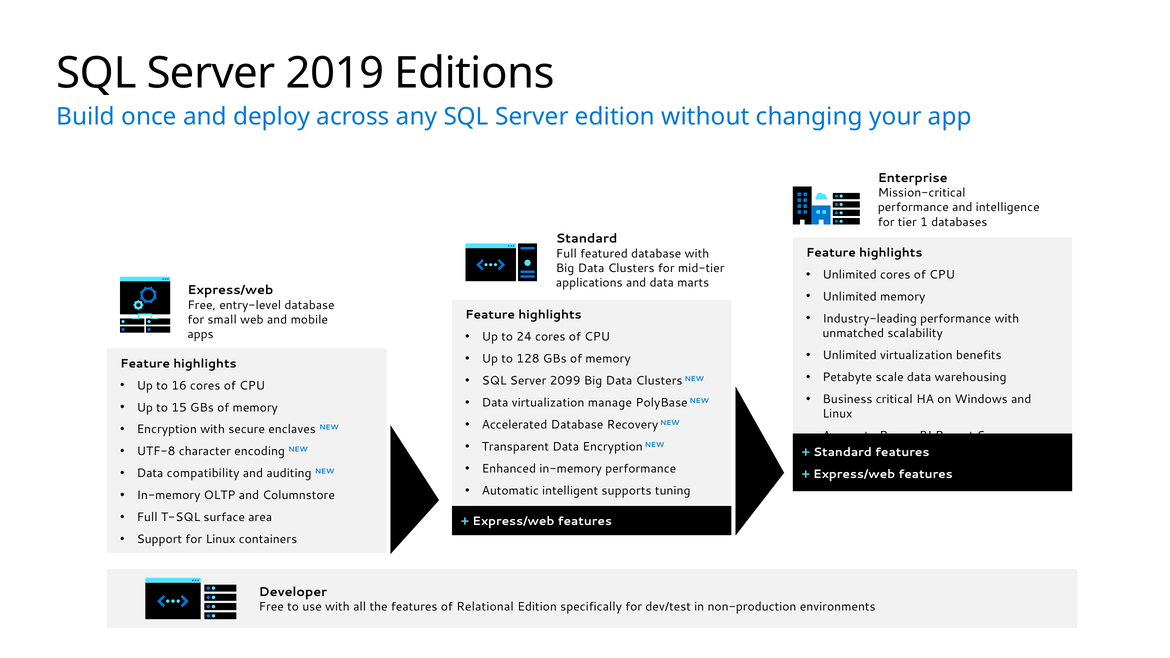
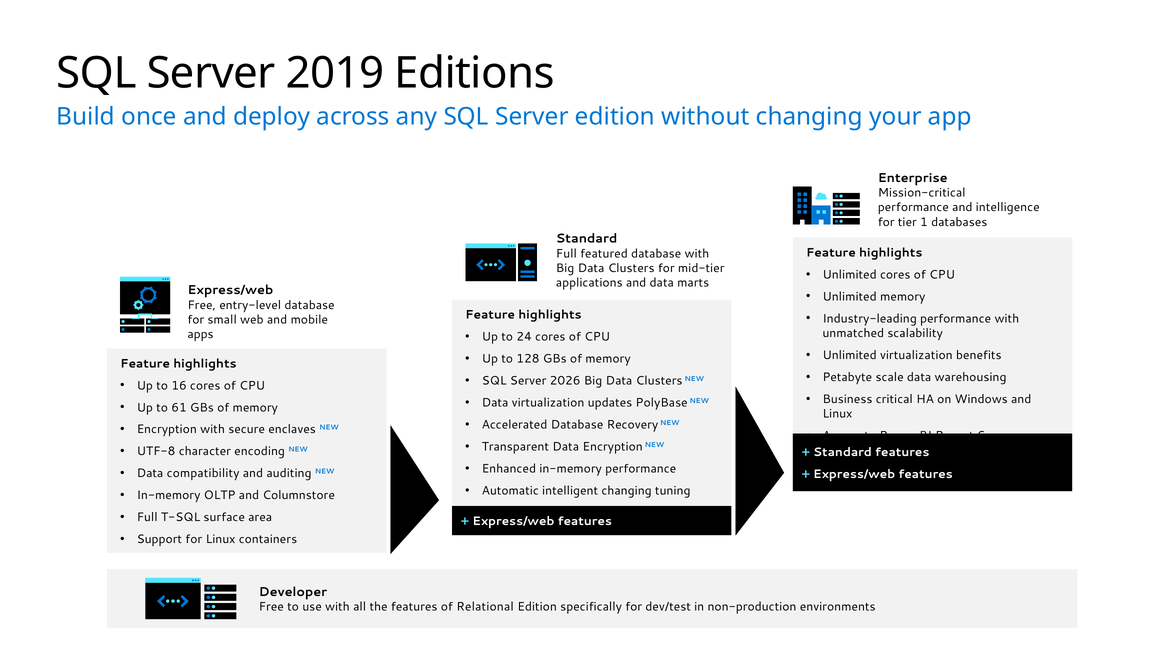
2099: 2099 -> 2026
manage: manage -> updates
15: 15 -> 61
intelligent supports: supports -> changing
